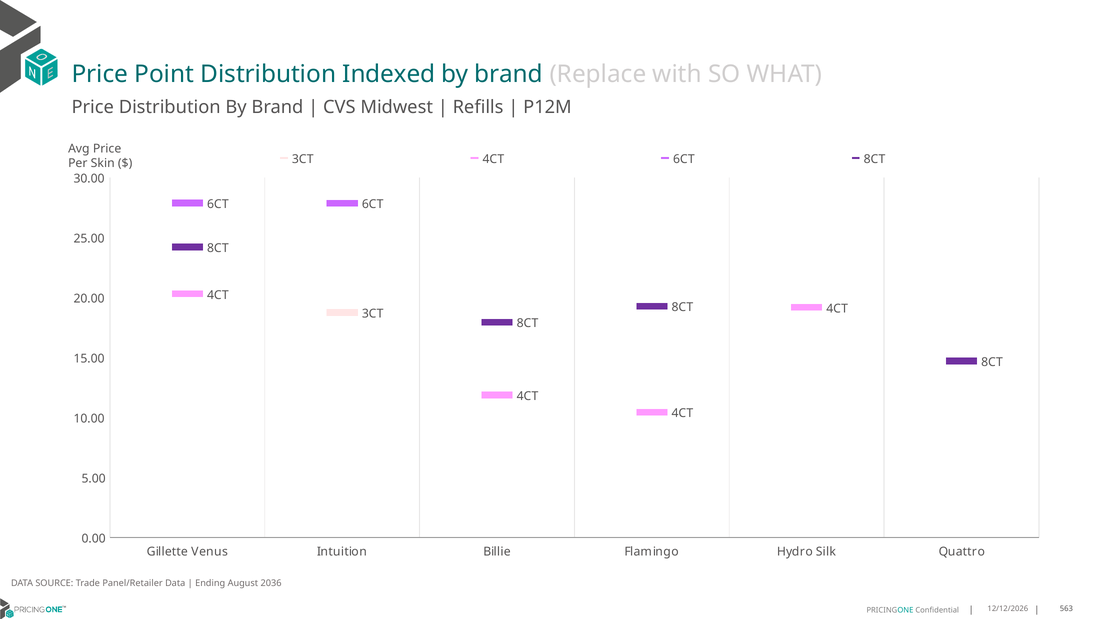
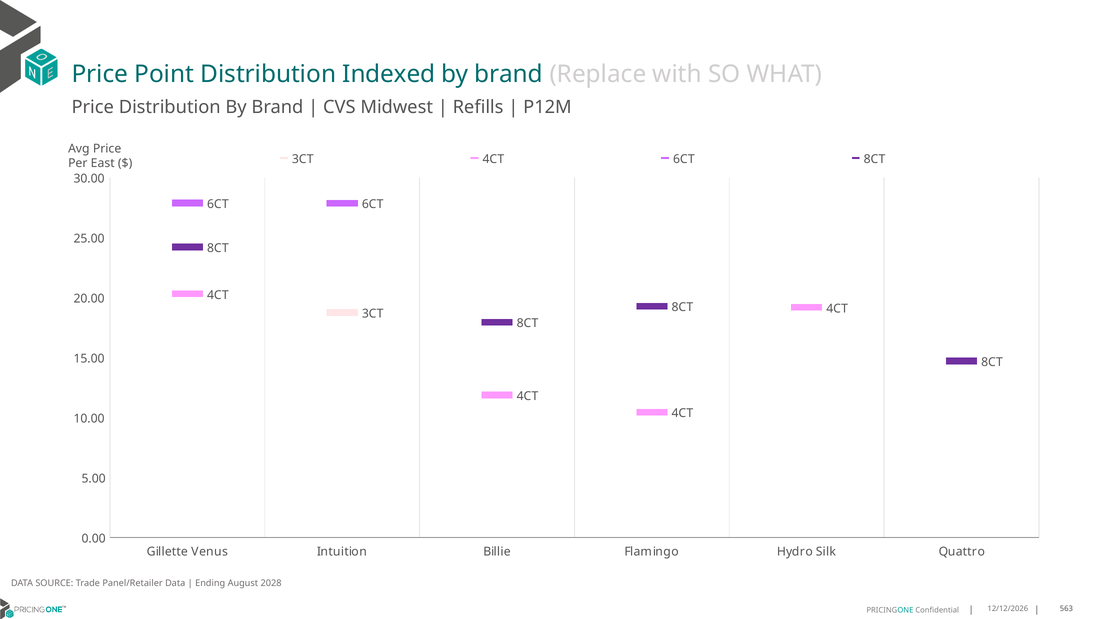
Skin: Skin -> East
2036: 2036 -> 2028
